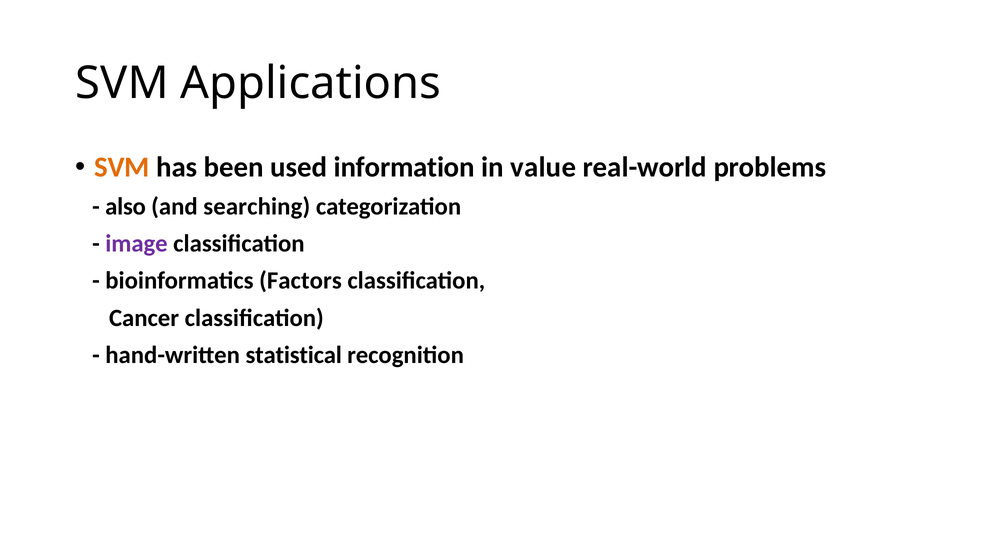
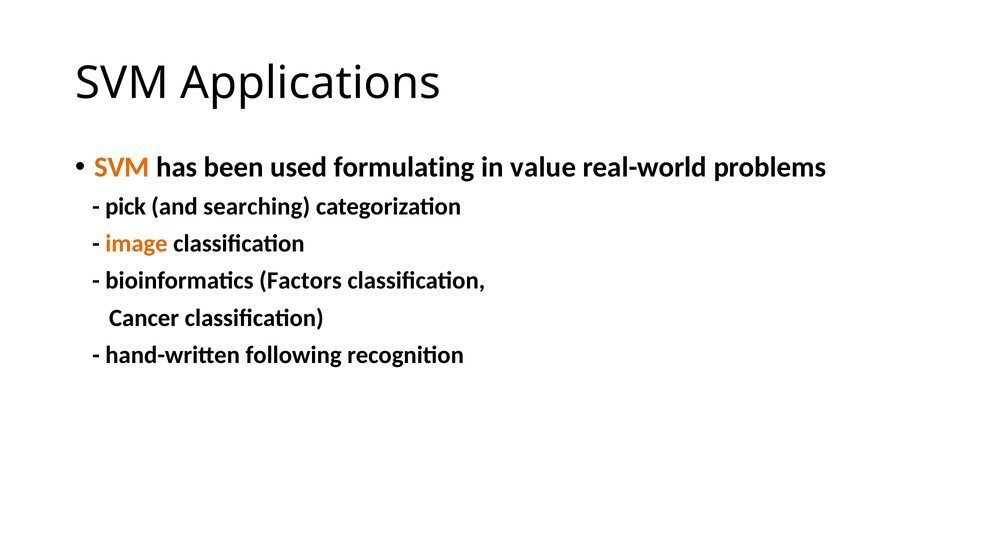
information: information -> formulating
also: also -> pick
image colour: purple -> orange
statistical: statistical -> following
